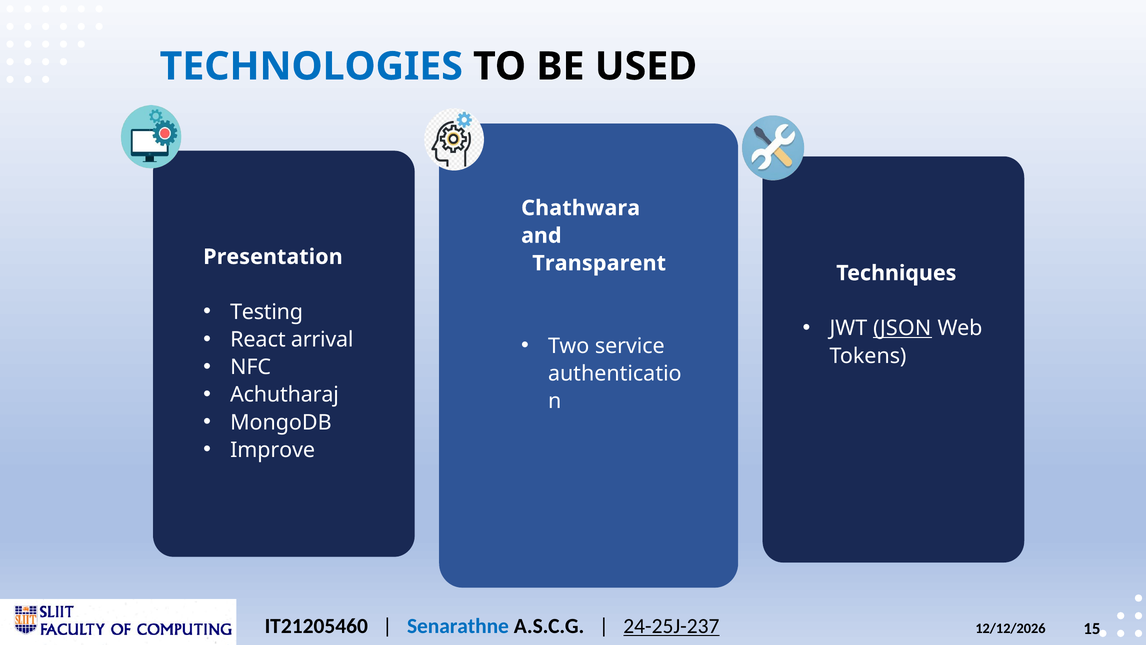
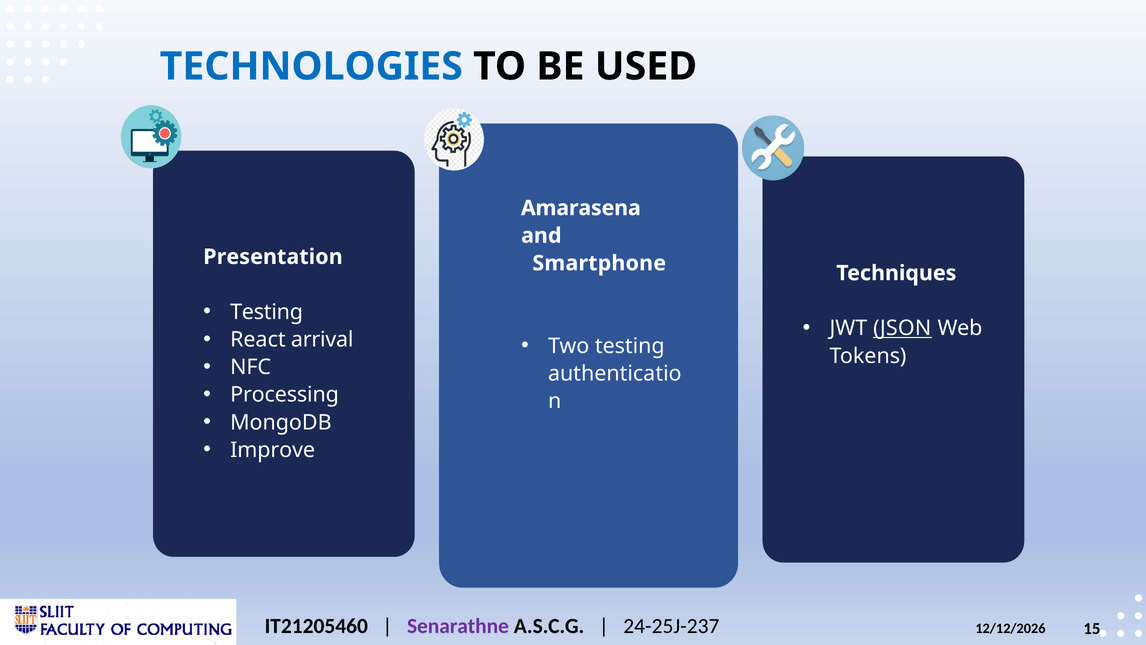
Chathwara: Chathwara -> Amarasena
Transparent: Transparent -> Smartphone
Two service: service -> testing
Achutharaj: Achutharaj -> Processing
Senarathne colour: blue -> purple
24-25J-237 underline: present -> none
